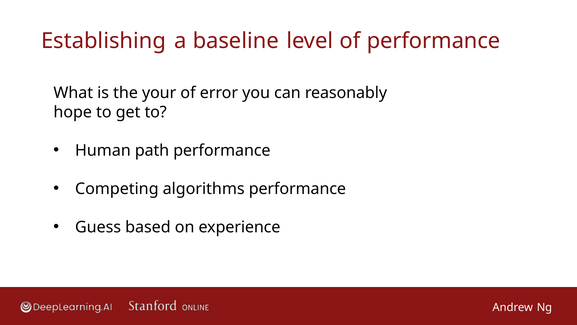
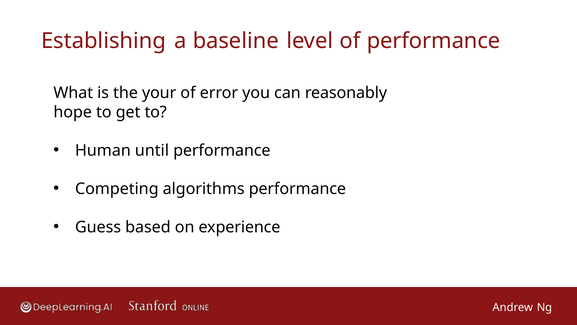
path: path -> until
